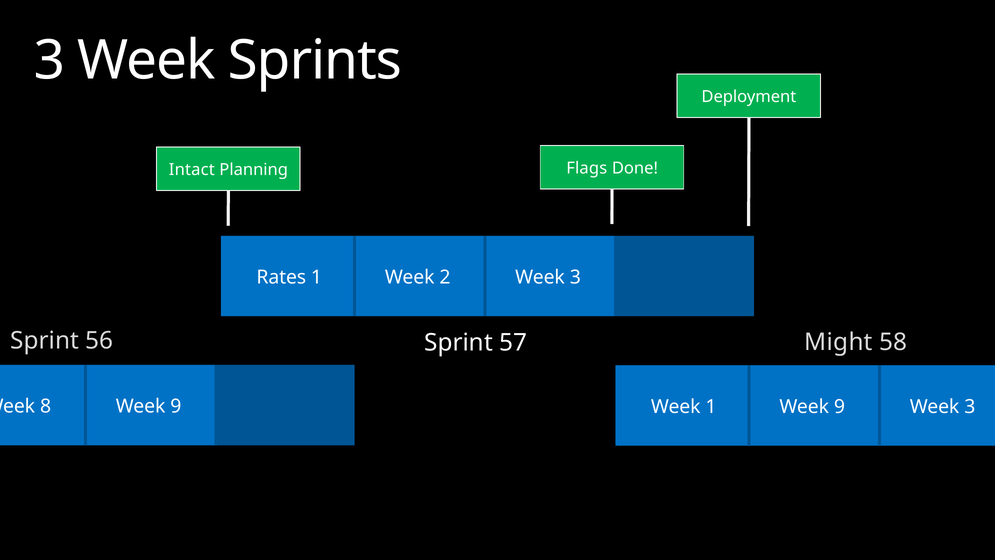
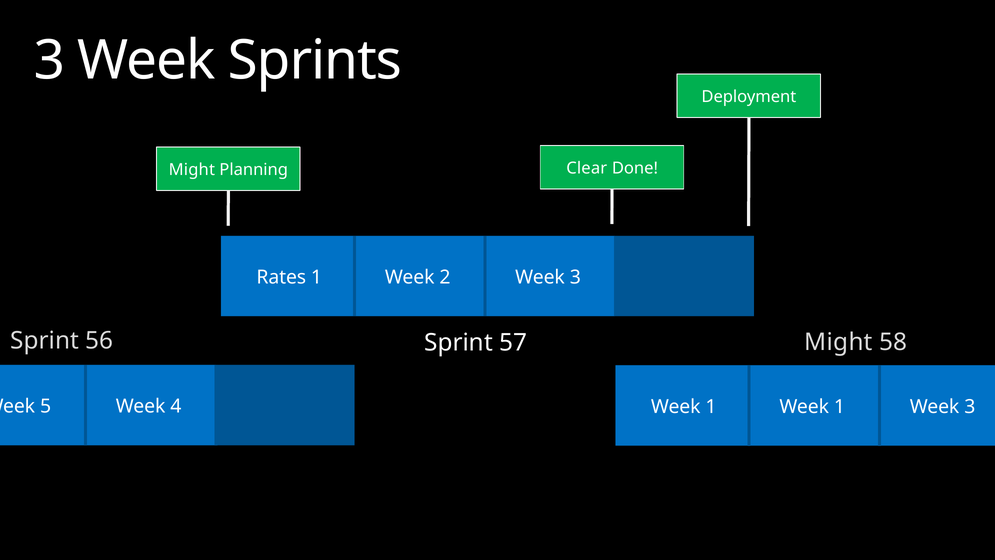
Intact at (192, 170): Intact -> Might
Flags: Flags -> Clear
8: 8 -> 5
9 at (176, 406): 9 -> 4
1 Week 9: 9 -> 1
